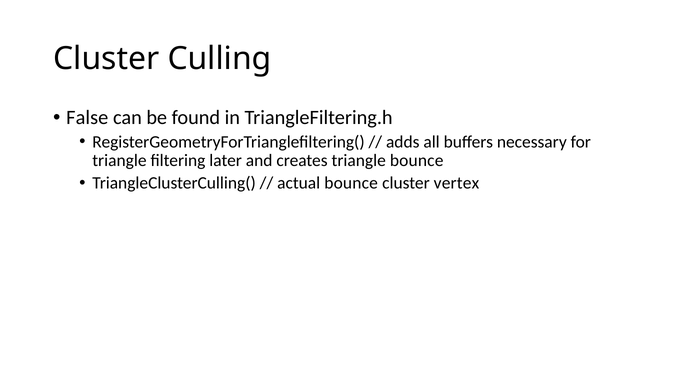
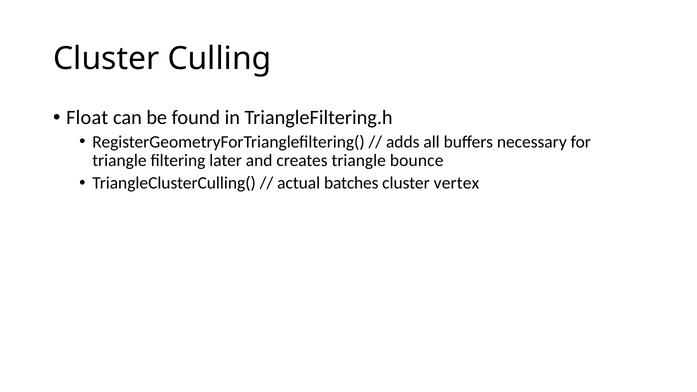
False: False -> Float
actual bounce: bounce -> batches
